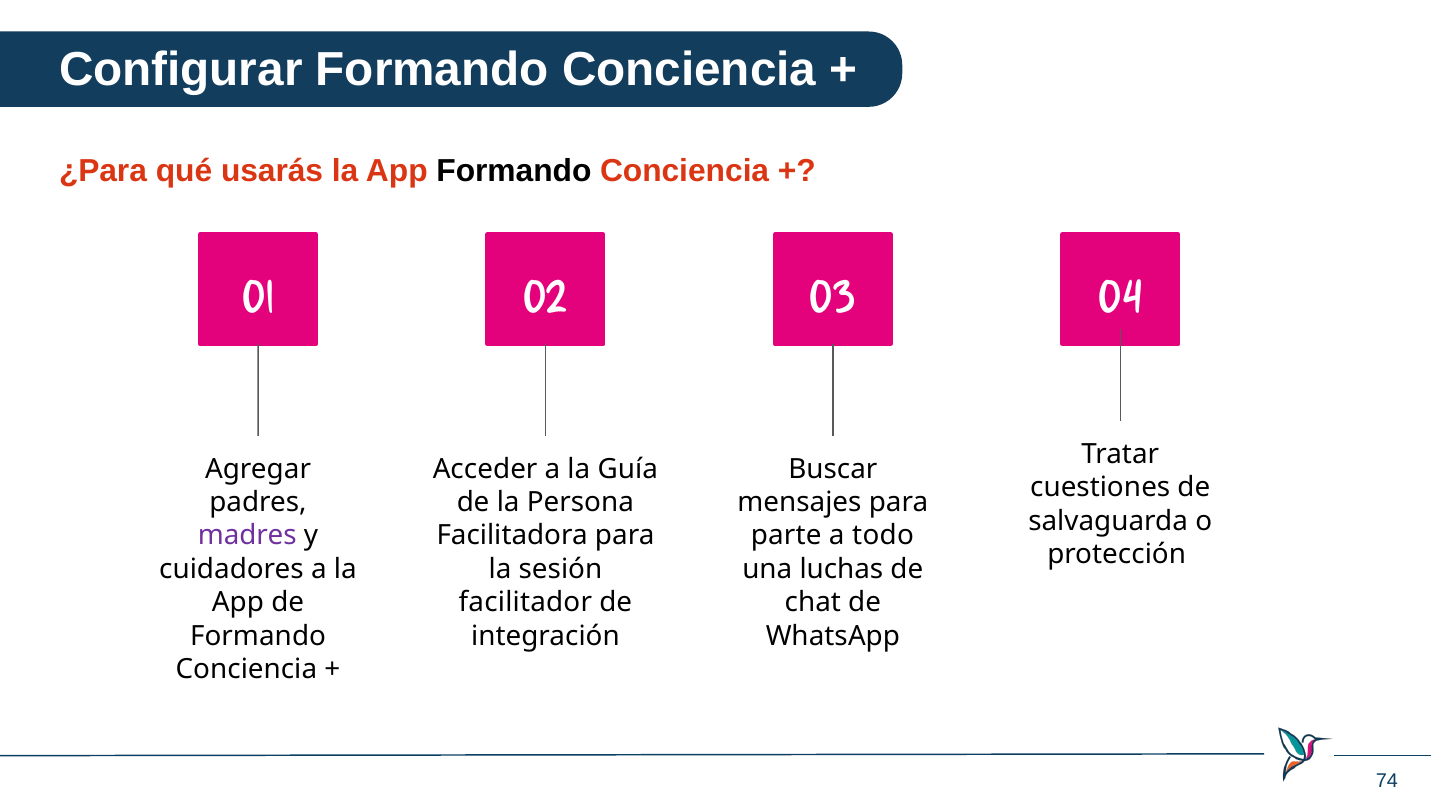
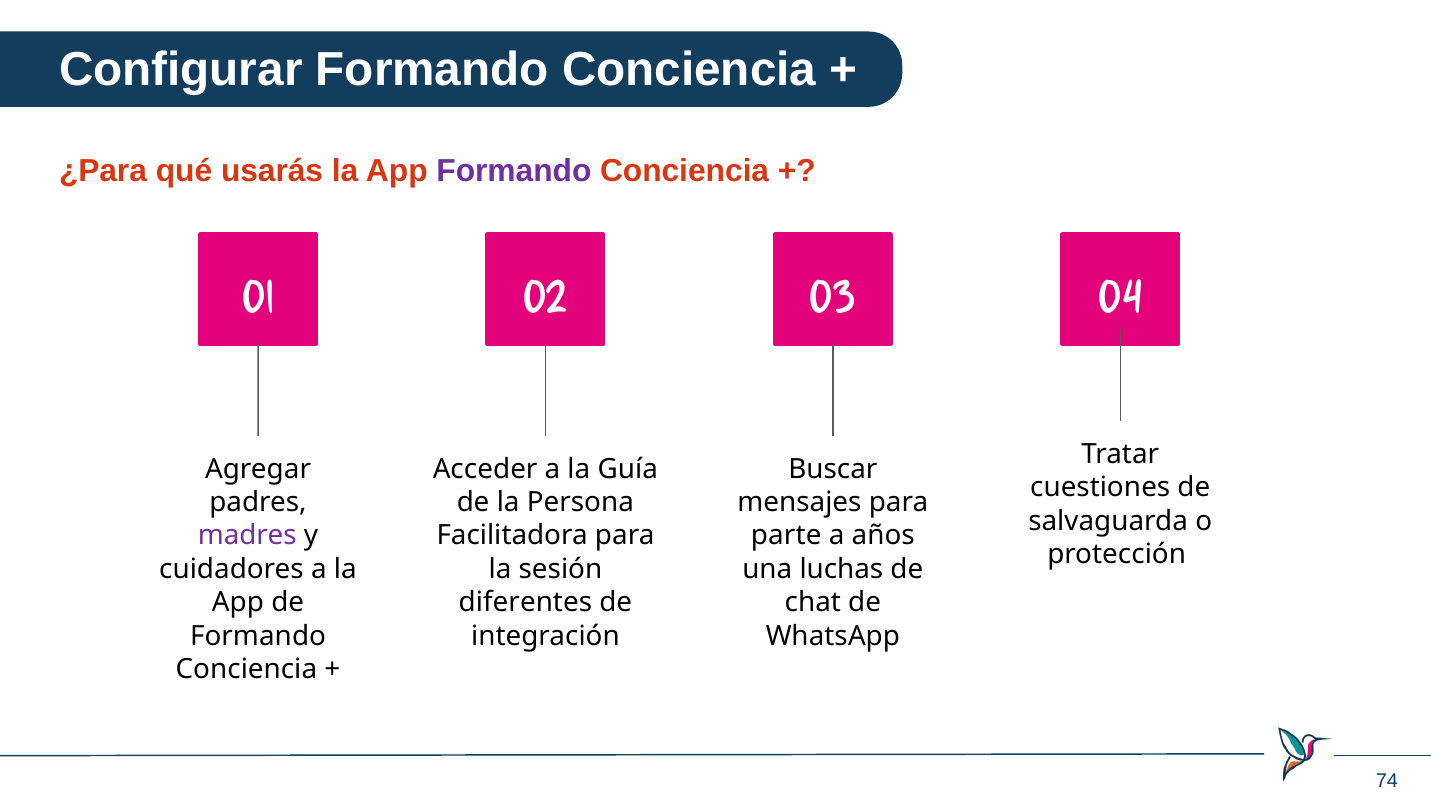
Formando at (514, 171) colour: black -> purple
todo: todo -> años
facilitador: facilitador -> diferentes
